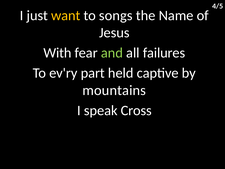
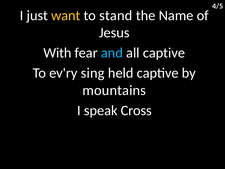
songs: songs -> stand
and colour: light green -> light blue
all failures: failures -> captive
part: part -> sing
